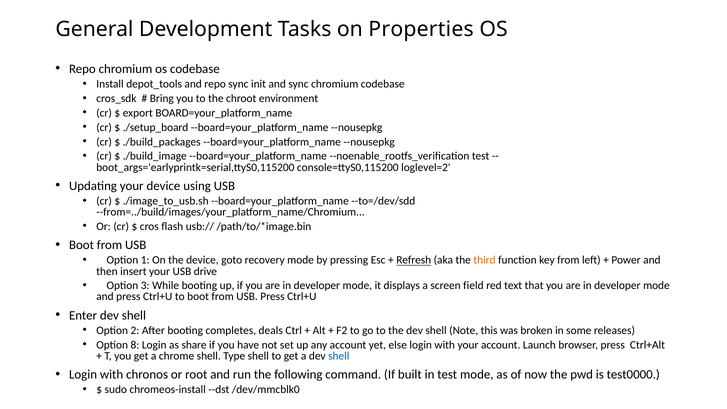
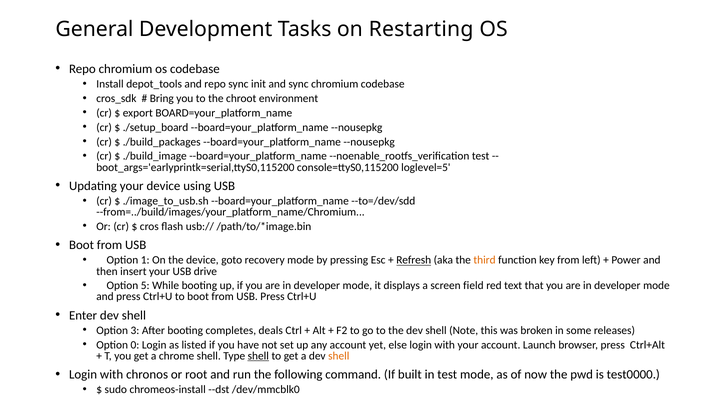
Properties: Properties -> Restarting
loglevel=2: loglevel=2 -> loglevel=5
3: 3 -> 5
2: 2 -> 3
8: 8 -> 0
share: share -> listed
shell at (258, 356) underline: none -> present
shell at (339, 356) colour: blue -> orange
